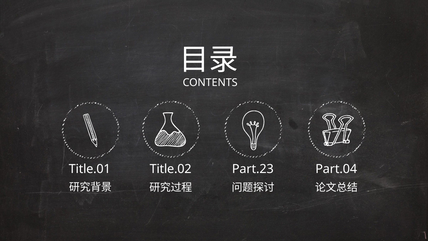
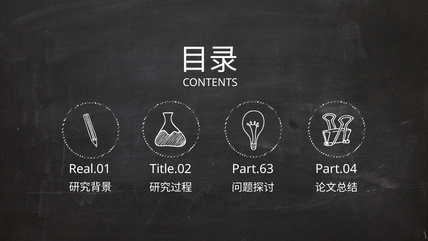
Part.23: Part.23 -> Part.63
Title.01: Title.01 -> Real.01
